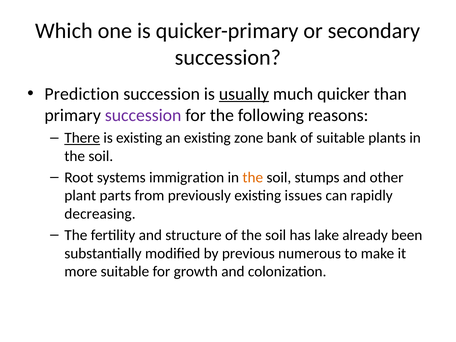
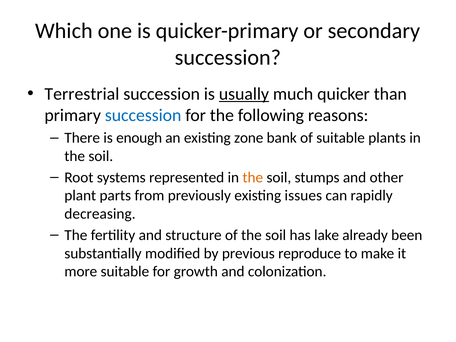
Prediction: Prediction -> Terrestrial
succession at (143, 115) colour: purple -> blue
There underline: present -> none
is existing: existing -> enough
immigration: immigration -> represented
numerous: numerous -> reproduce
